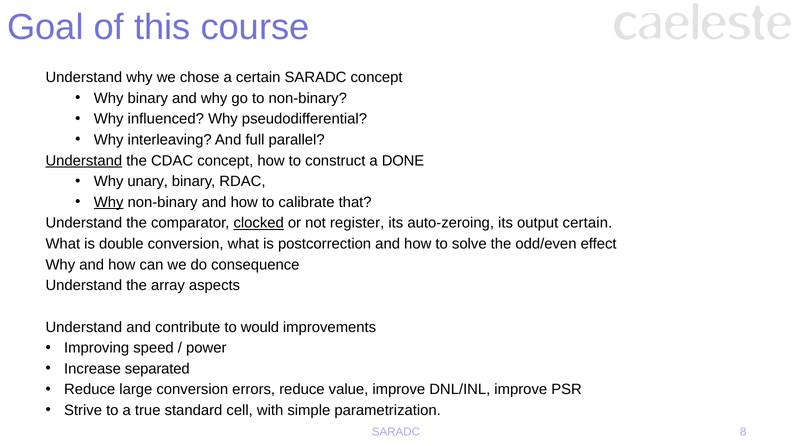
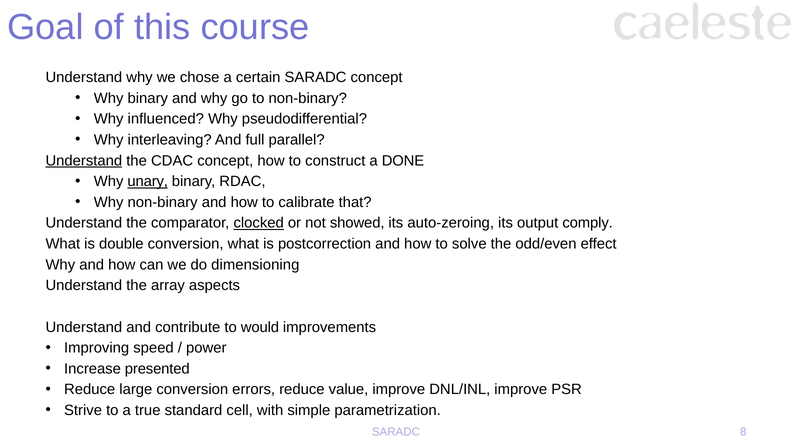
unary underline: none -> present
Why at (109, 202) underline: present -> none
register: register -> showed
output certain: certain -> comply
consequence: consequence -> dimensioning
separated: separated -> presented
